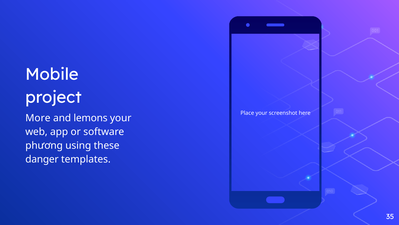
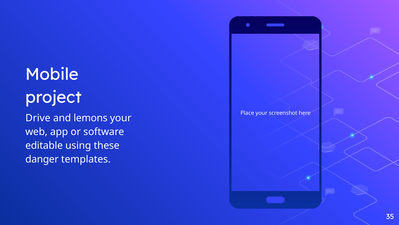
More: More -> Drive
phương: phương -> editable
